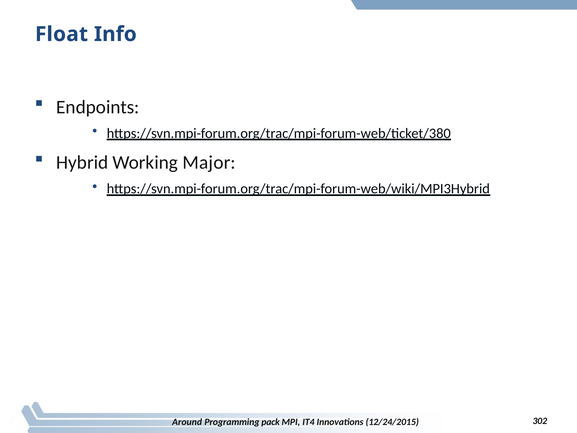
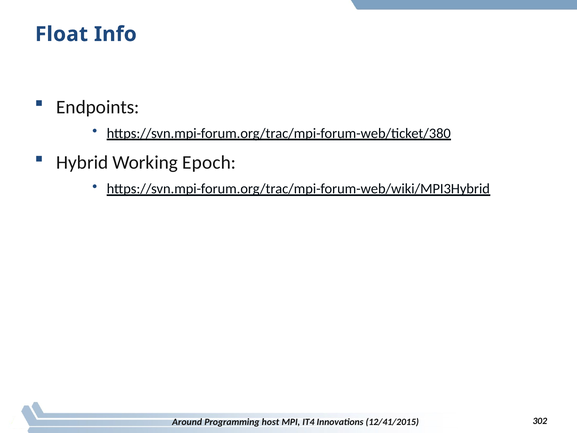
Major: Major -> Epoch
pack: pack -> host
12/24/2015: 12/24/2015 -> 12/41/2015
